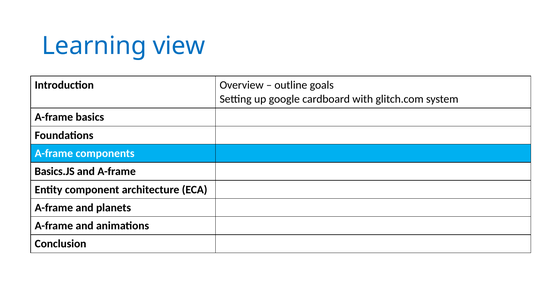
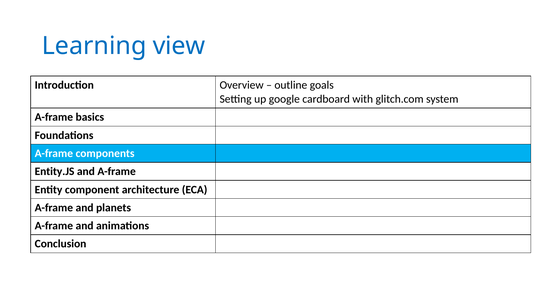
Basics.JS: Basics.JS -> Entity.JS
